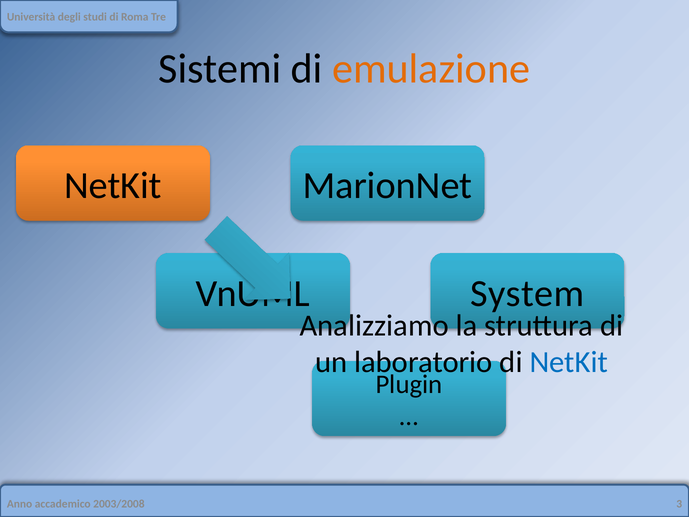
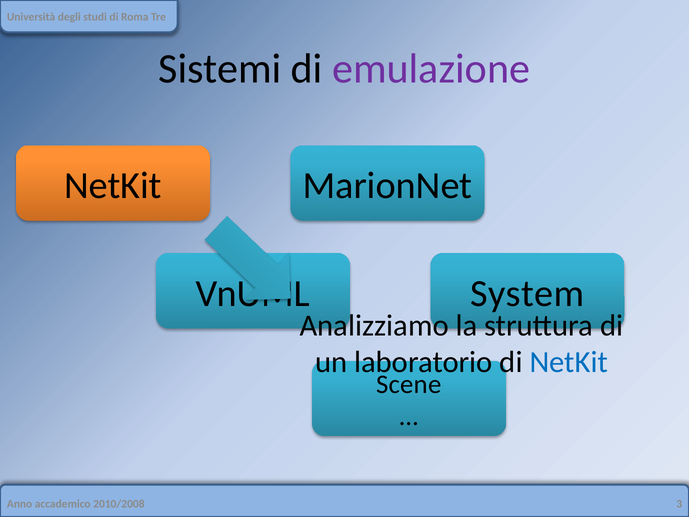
emulazione colour: orange -> purple
Plugin: Plugin -> Scene
2003/2008: 2003/2008 -> 2010/2008
